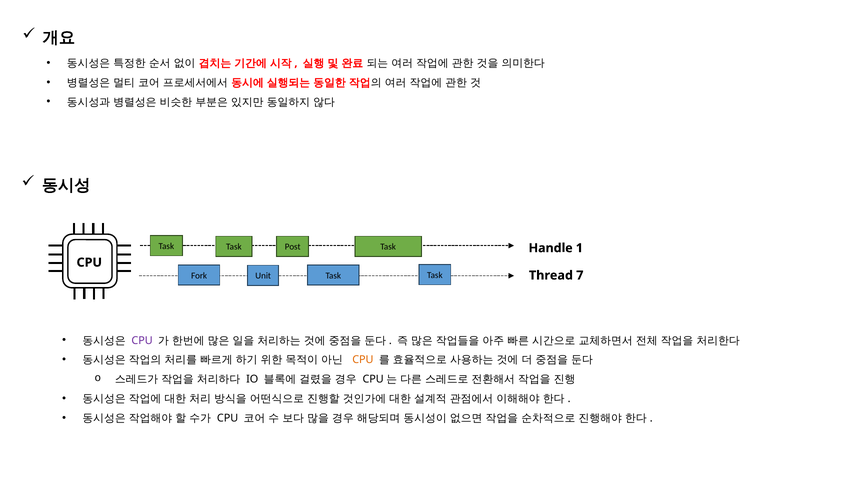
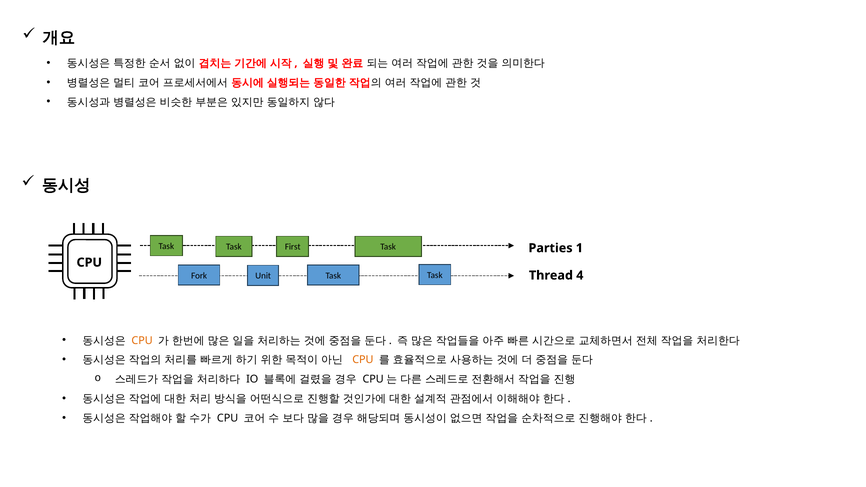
Post: Post -> First
Handle: Handle -> Parties
7: 7 -> 4
CPU at (142, 341) colour: purple -> orange
